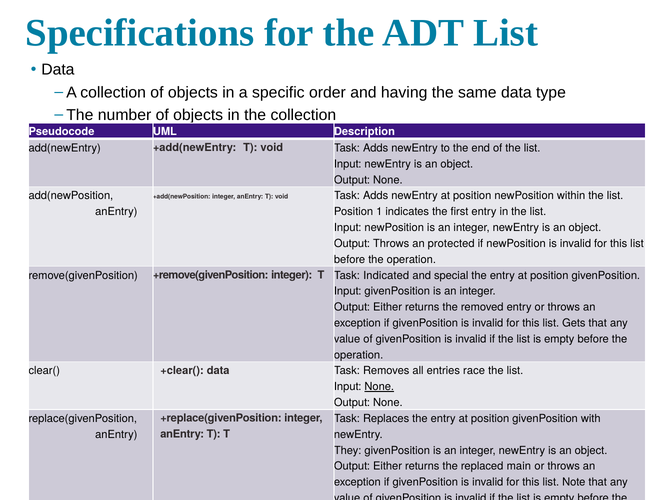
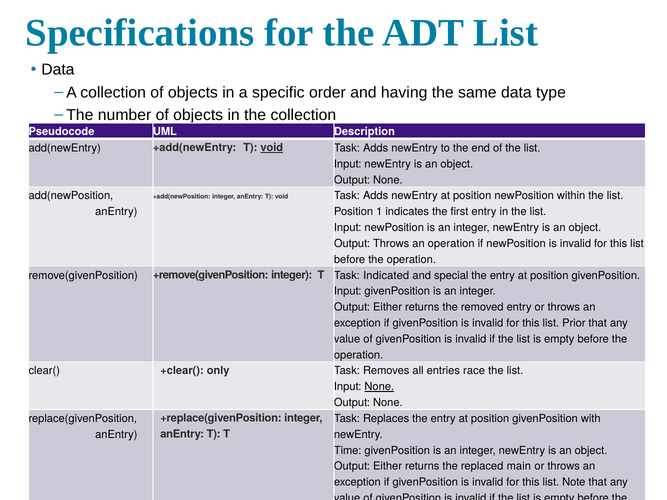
void at (272, 148) underline: none -> present
an protected: protected -> operation
Gets: Gets -> Prior
+clear( data: data -> only
They: They -> Time
